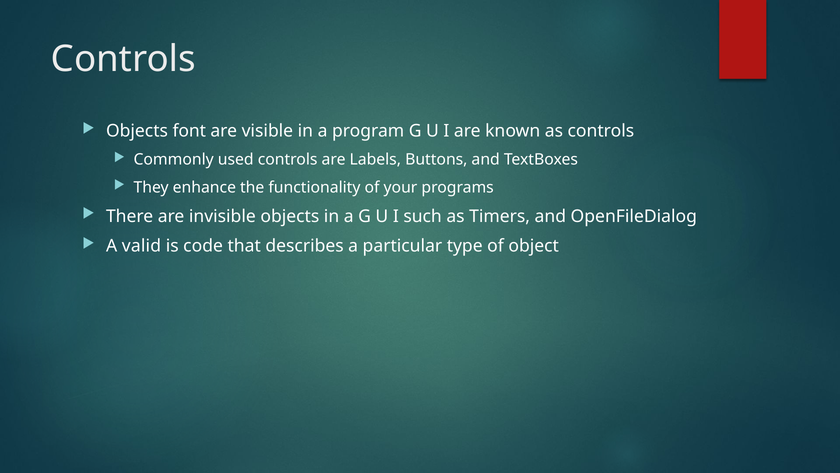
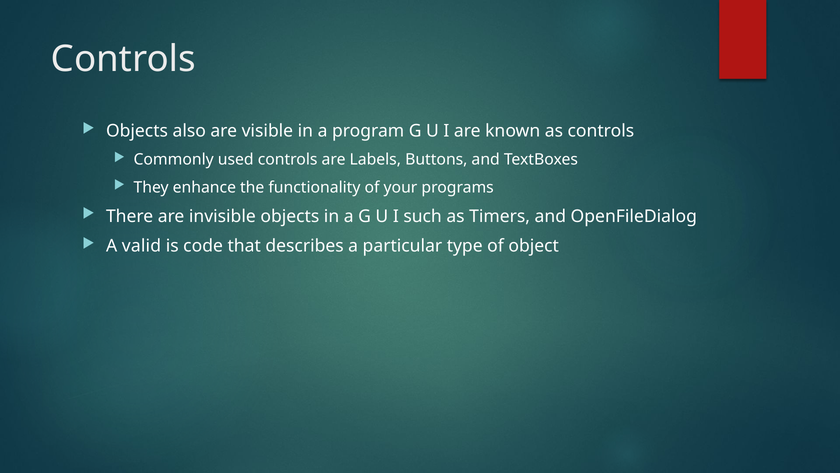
font: font -> also
